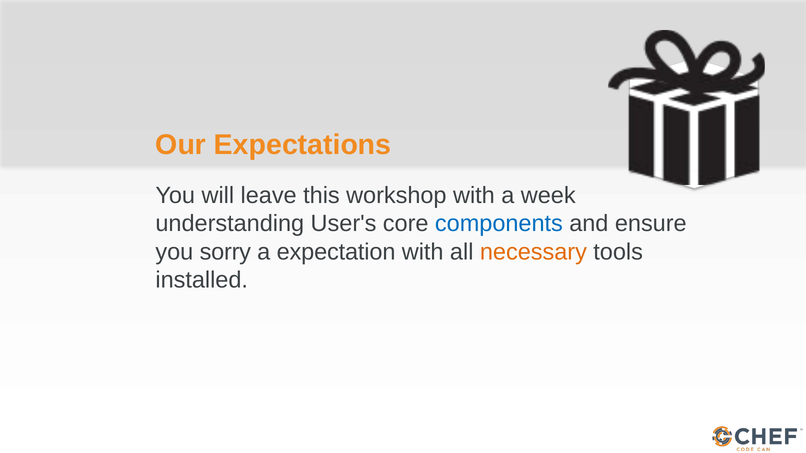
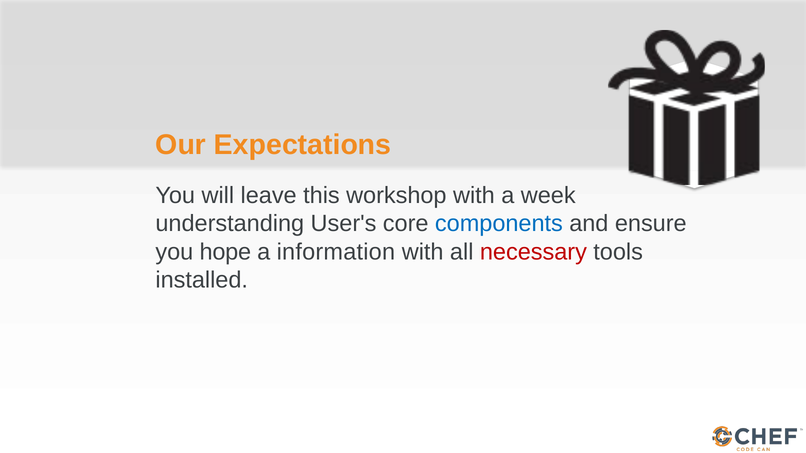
sorry: sorry -> hope
expectation: expectation -> information
necessary colour: orange -> red
